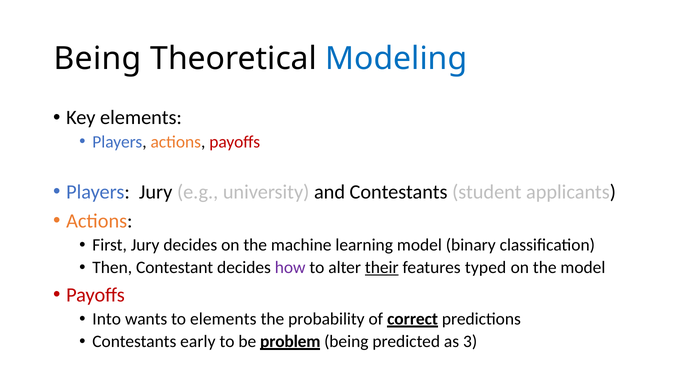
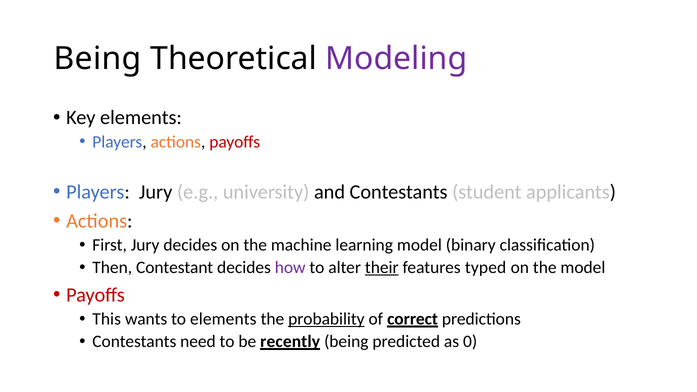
Modeling colour: blue -> purple
Into: Into -> This
probability underline: none -> present
early: early -> need
problem: problem -> recently
3: 3 -> 0
